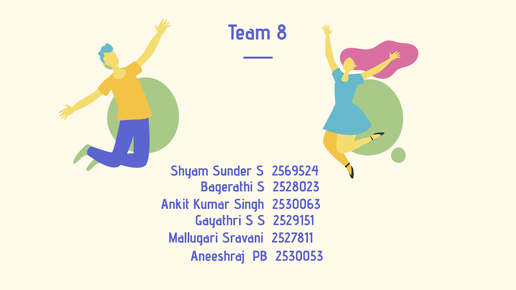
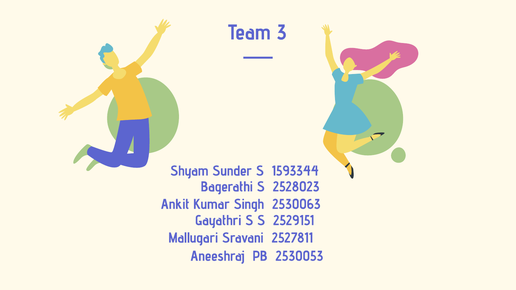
8: 8 -> 3
2569524: 2569524 -> 1593344
